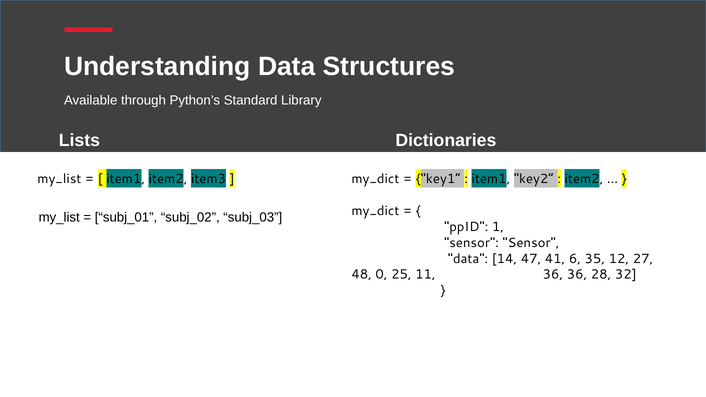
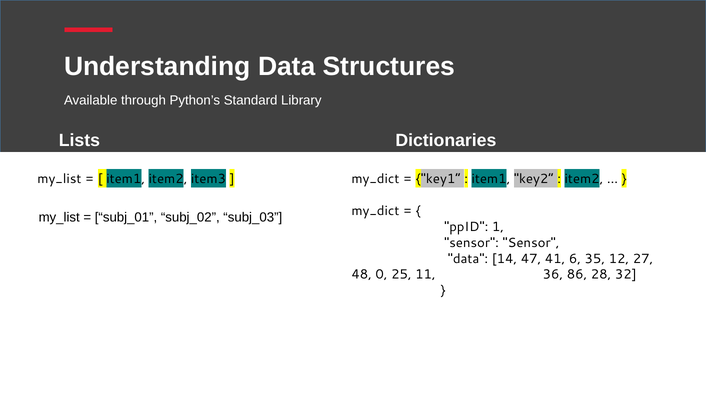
36 36: 36 -> 86
